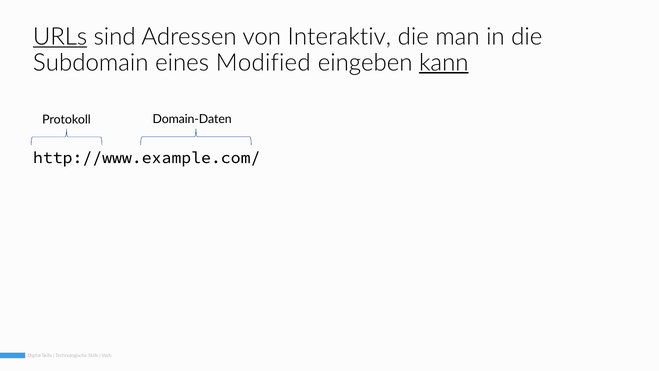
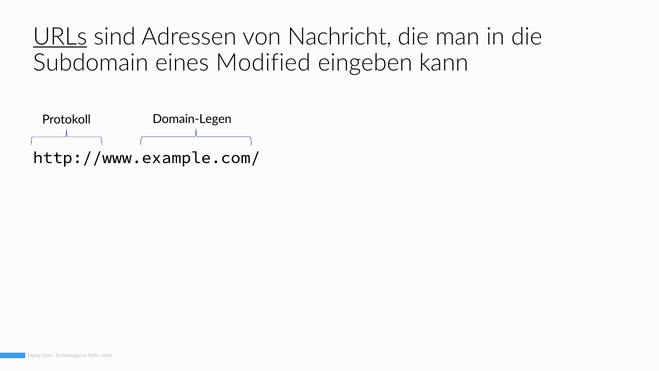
Interaktiv: Interaktiv -> Nachricht
kann underline: present -> none
Domain-Daten: Domain-Daten -> Domain-Legen
